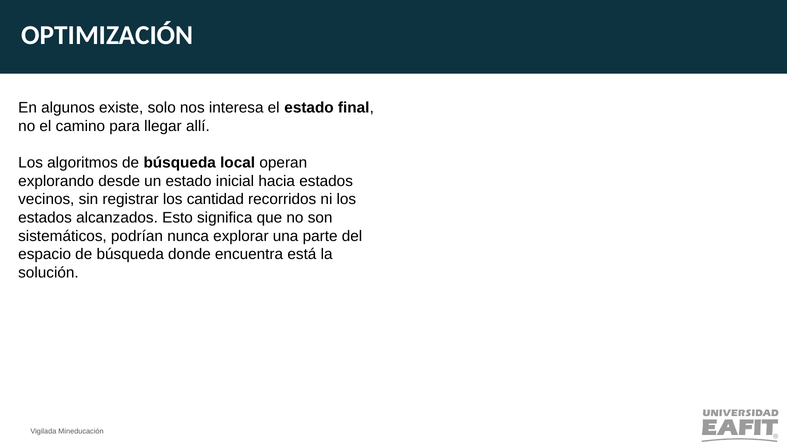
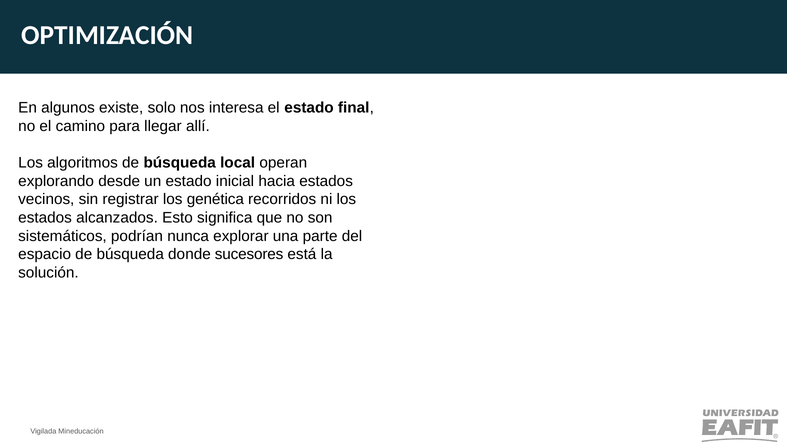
cantidad: cantidad -> genética
encuentra: encuentra -> sucesores
